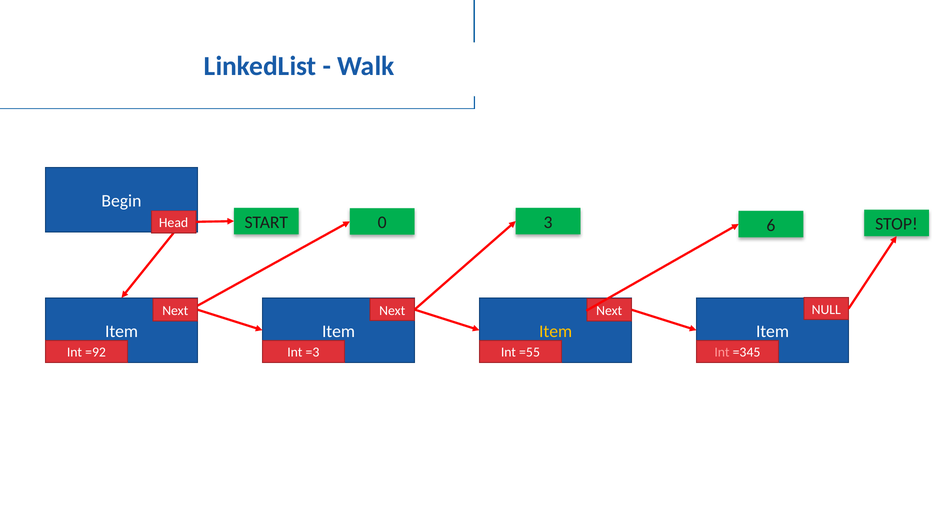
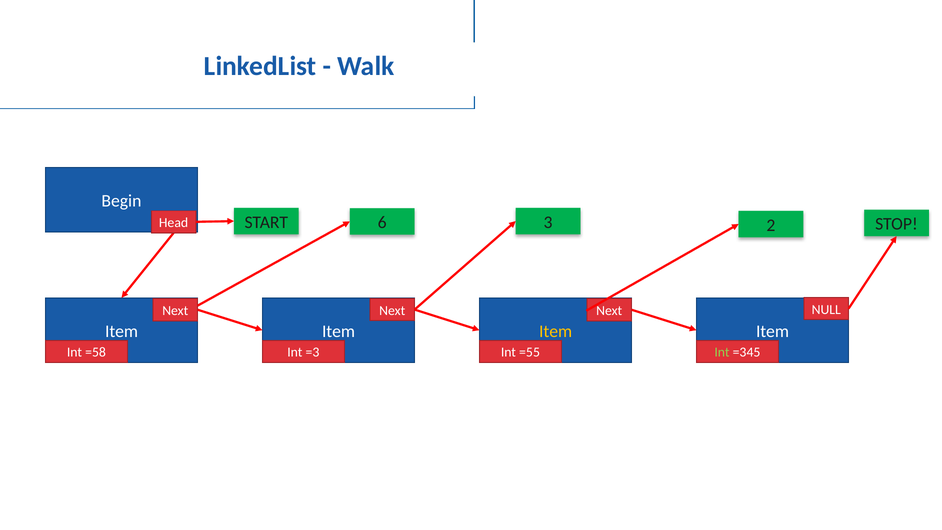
0: 0 -> 6
6: 6 -> 2
=92: =92 -> =58
Int at (722, 352) colour: pink -> light green
